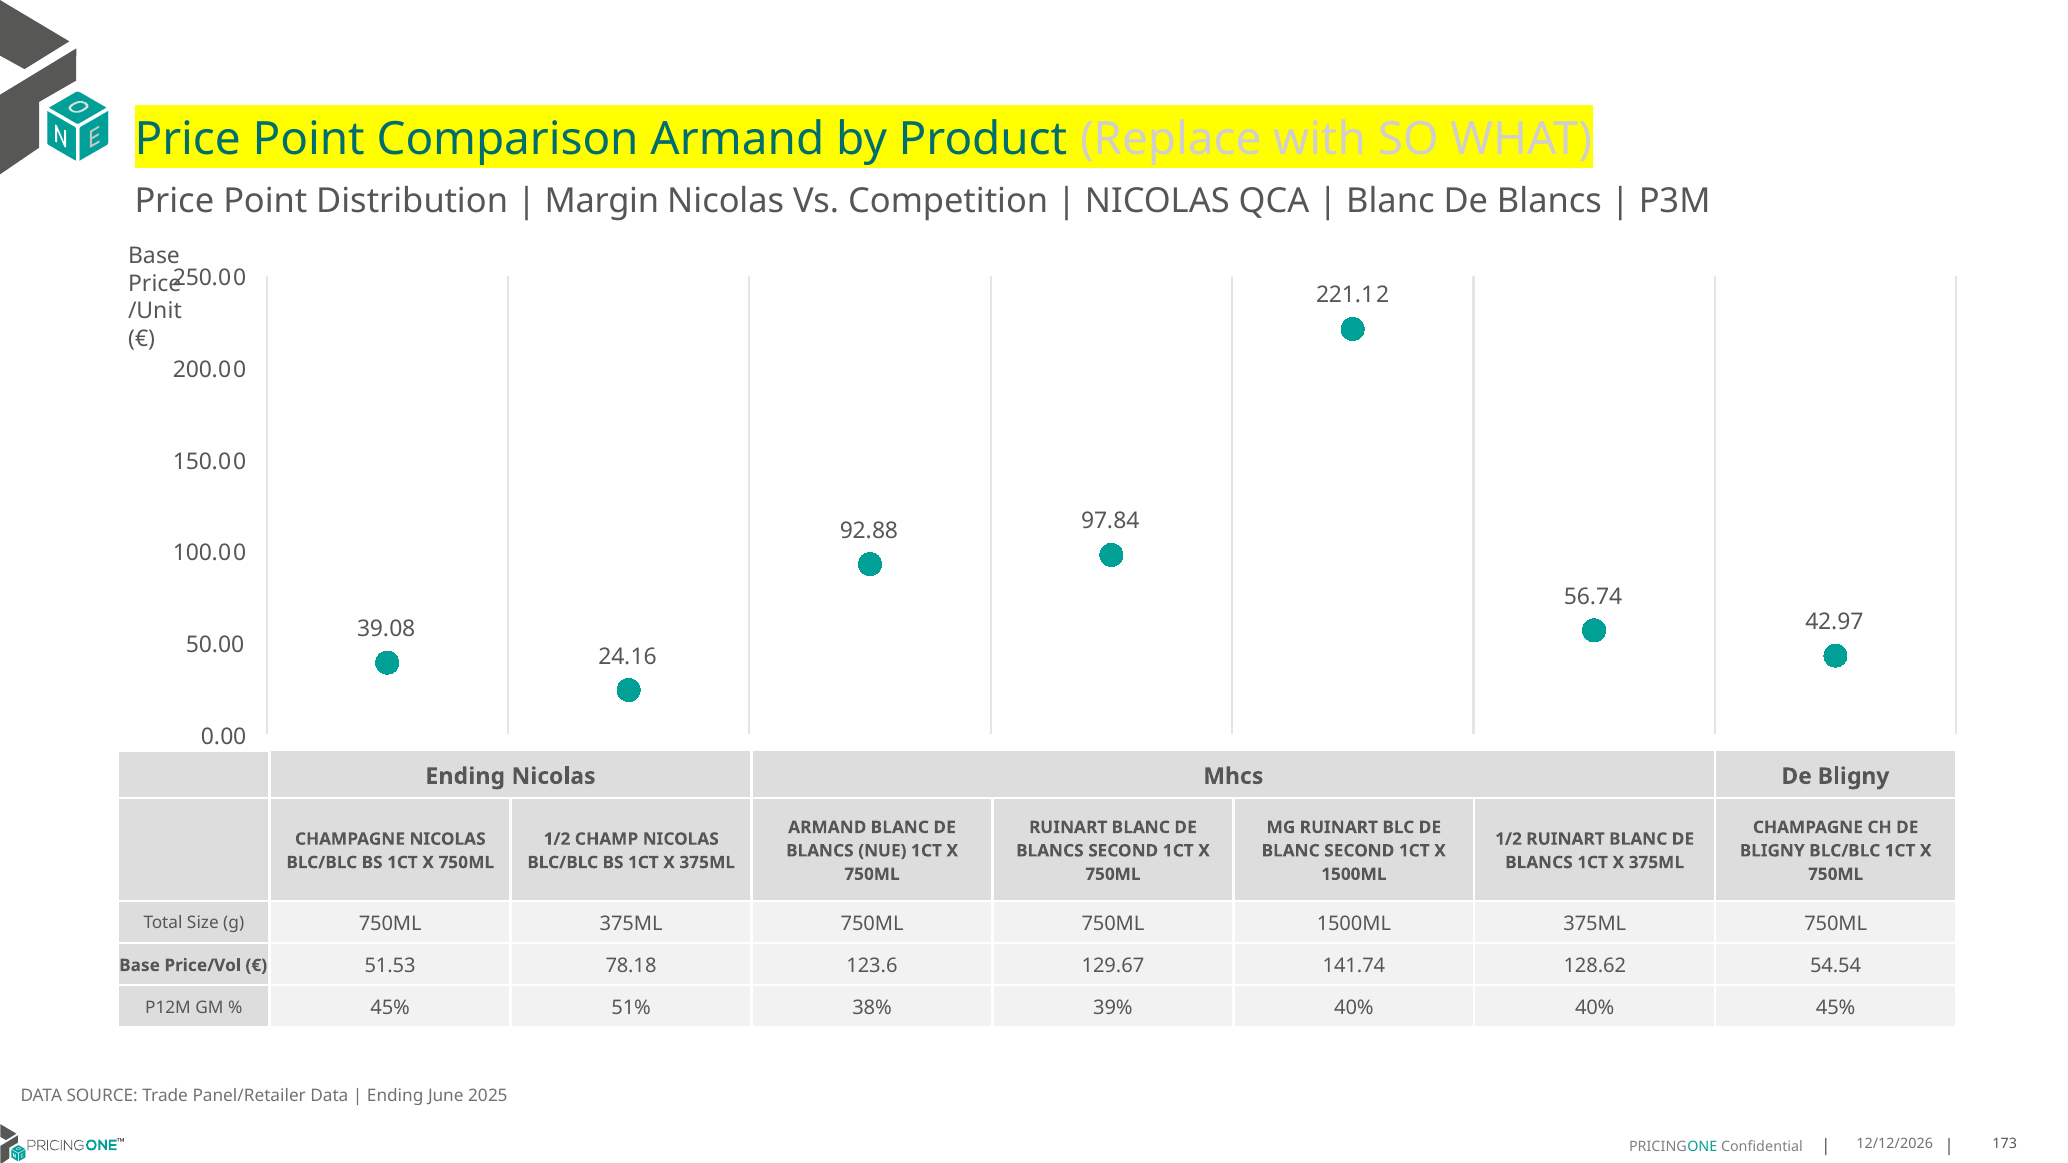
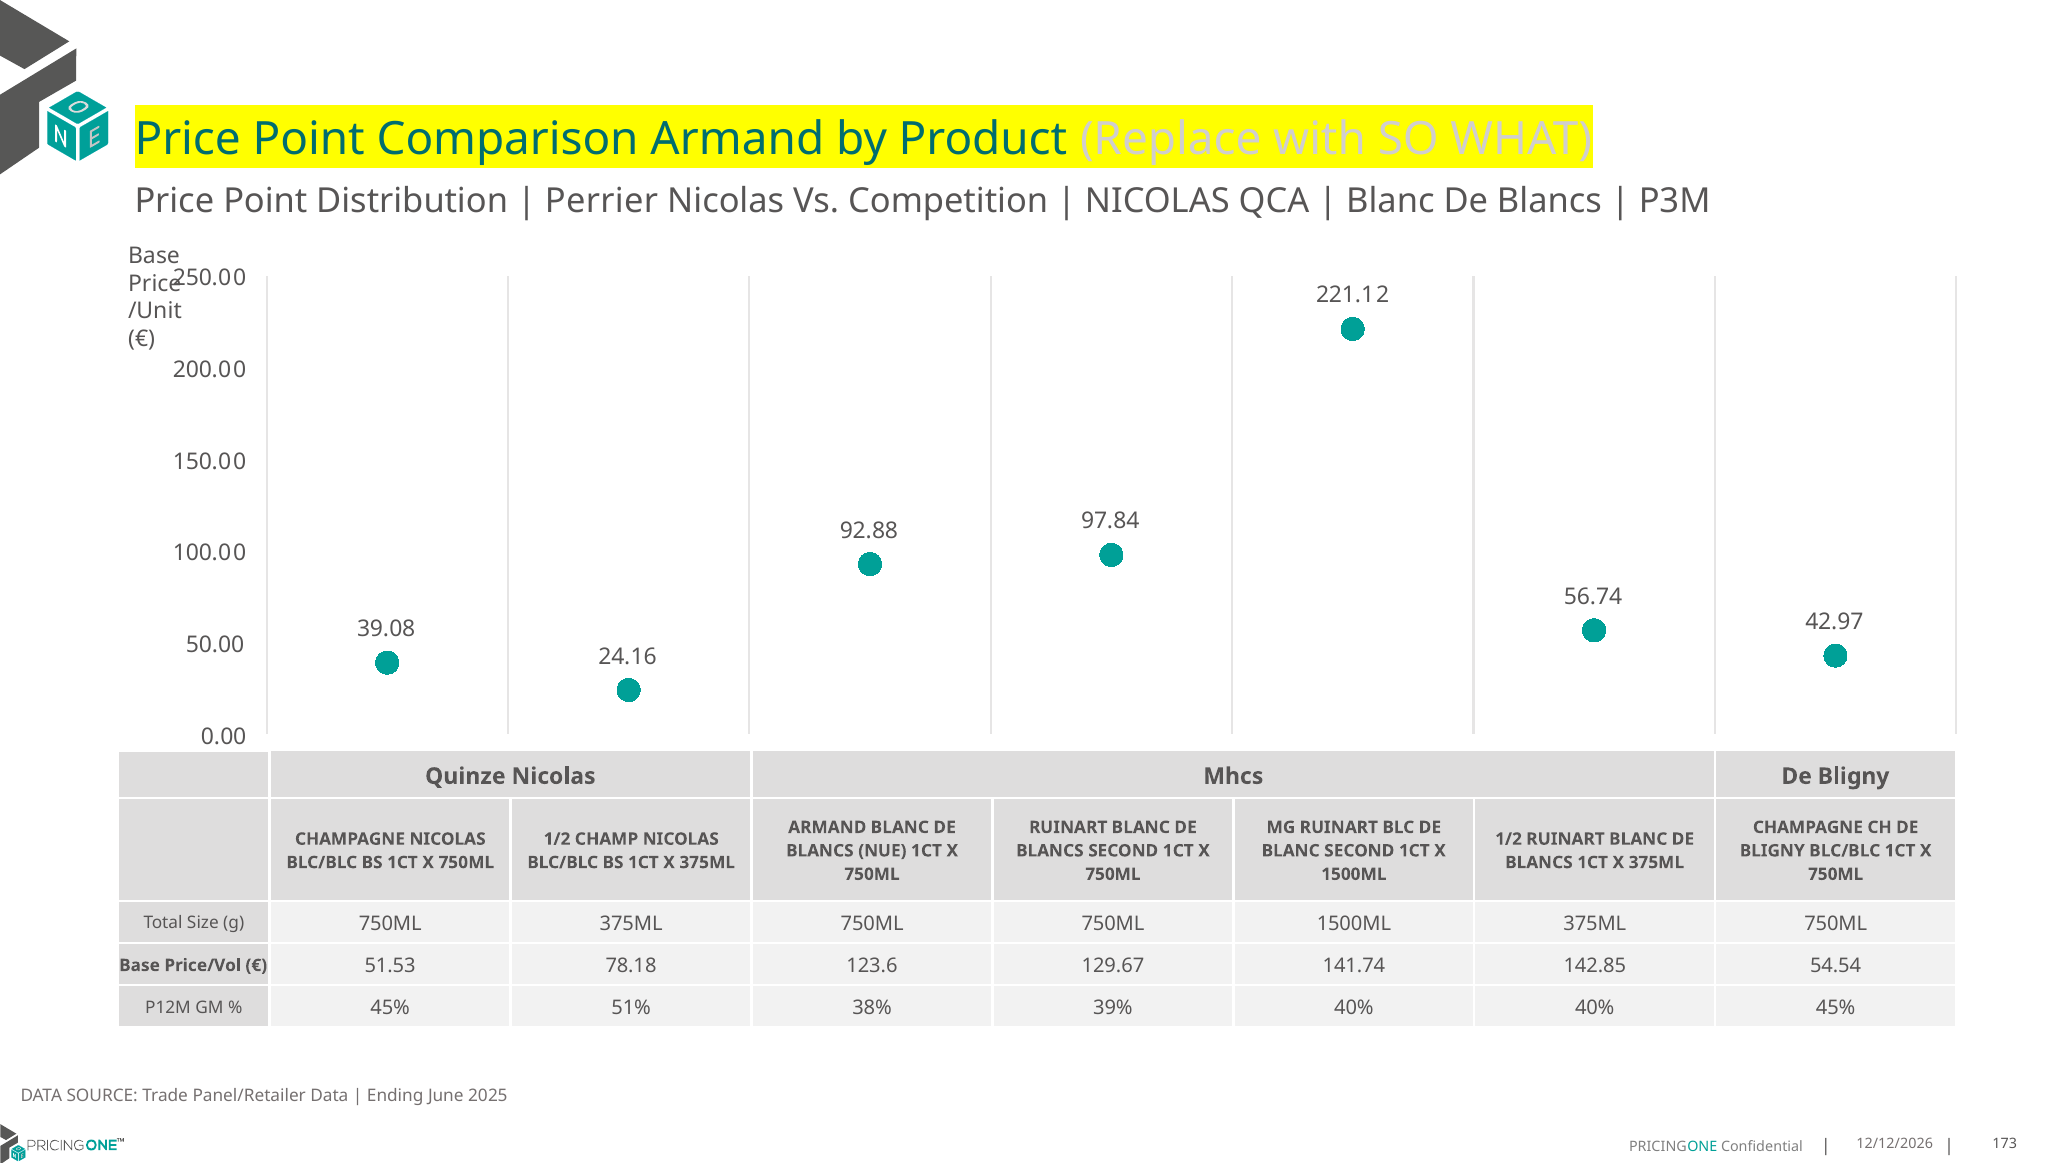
Margin: Margin -> Perrier
Ending at (465, 776): Ending -> Quinze
128.62: 128.62 -> 142.85
